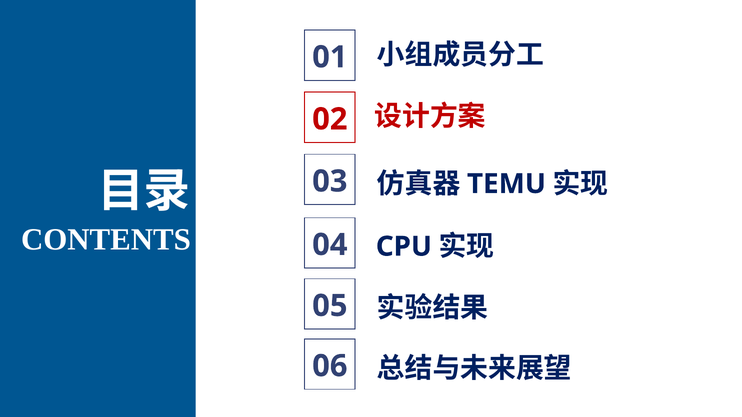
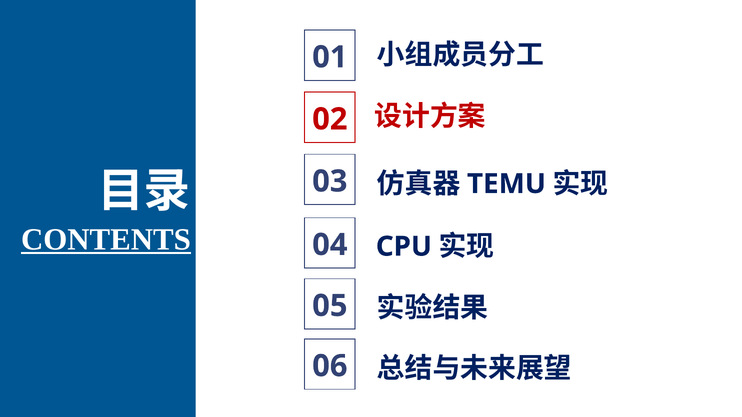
CONTENTS underline: none -> present
